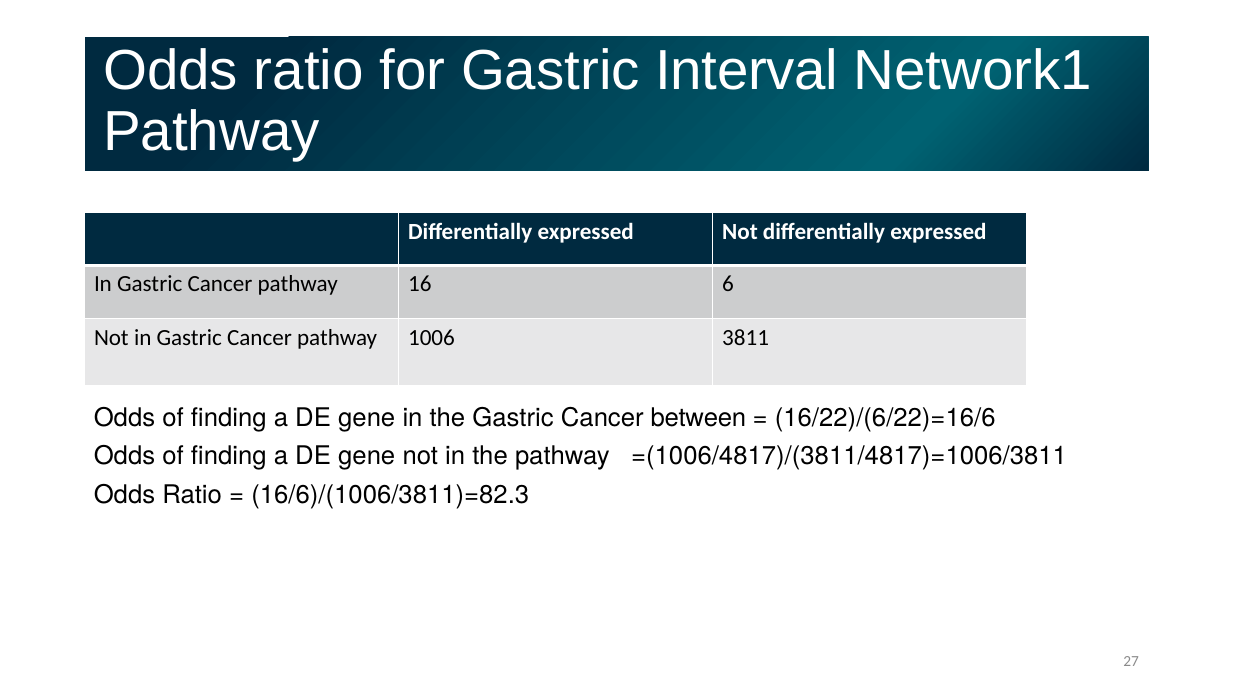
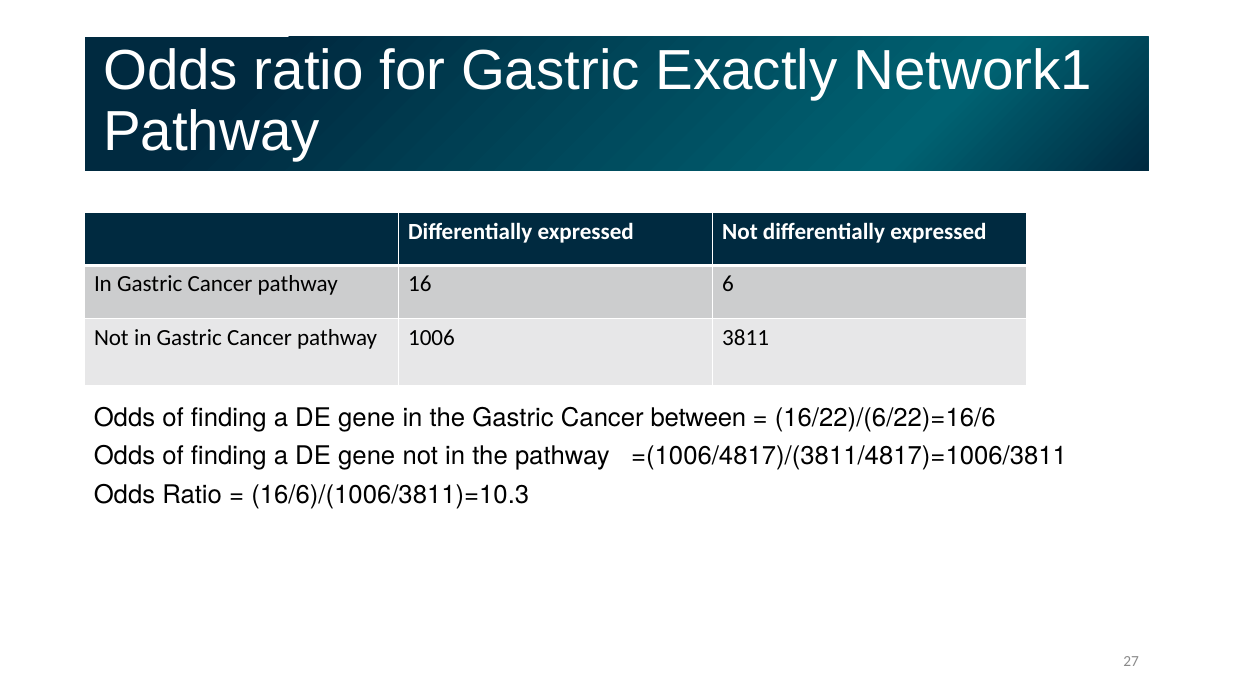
Interval: Interval -> Exactly
16/6)/(1006/3811)=82.3: 16/6)/(1006/3811)=82.3 -> 16/6)/(1006/3811)=10.3
